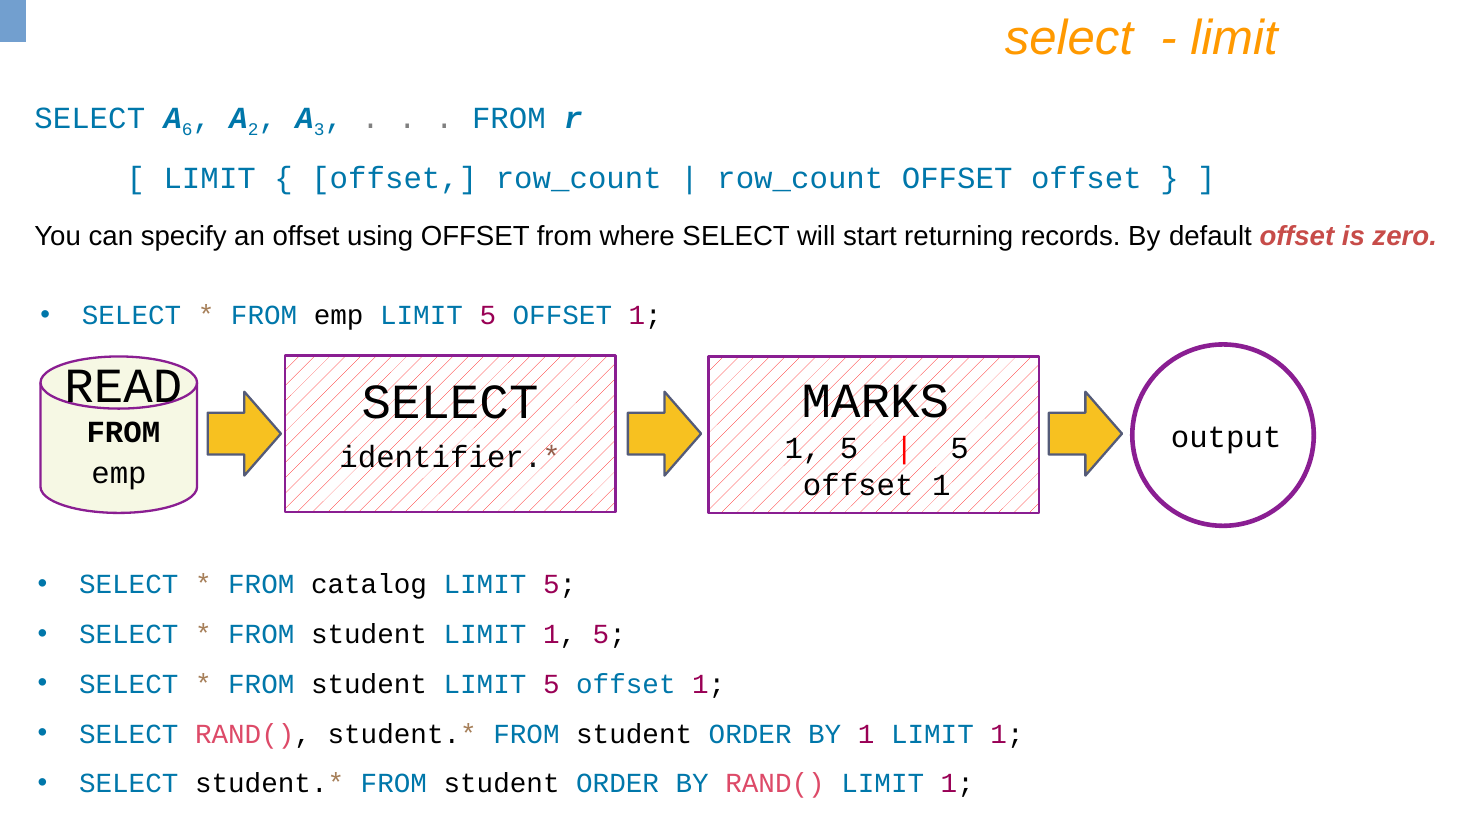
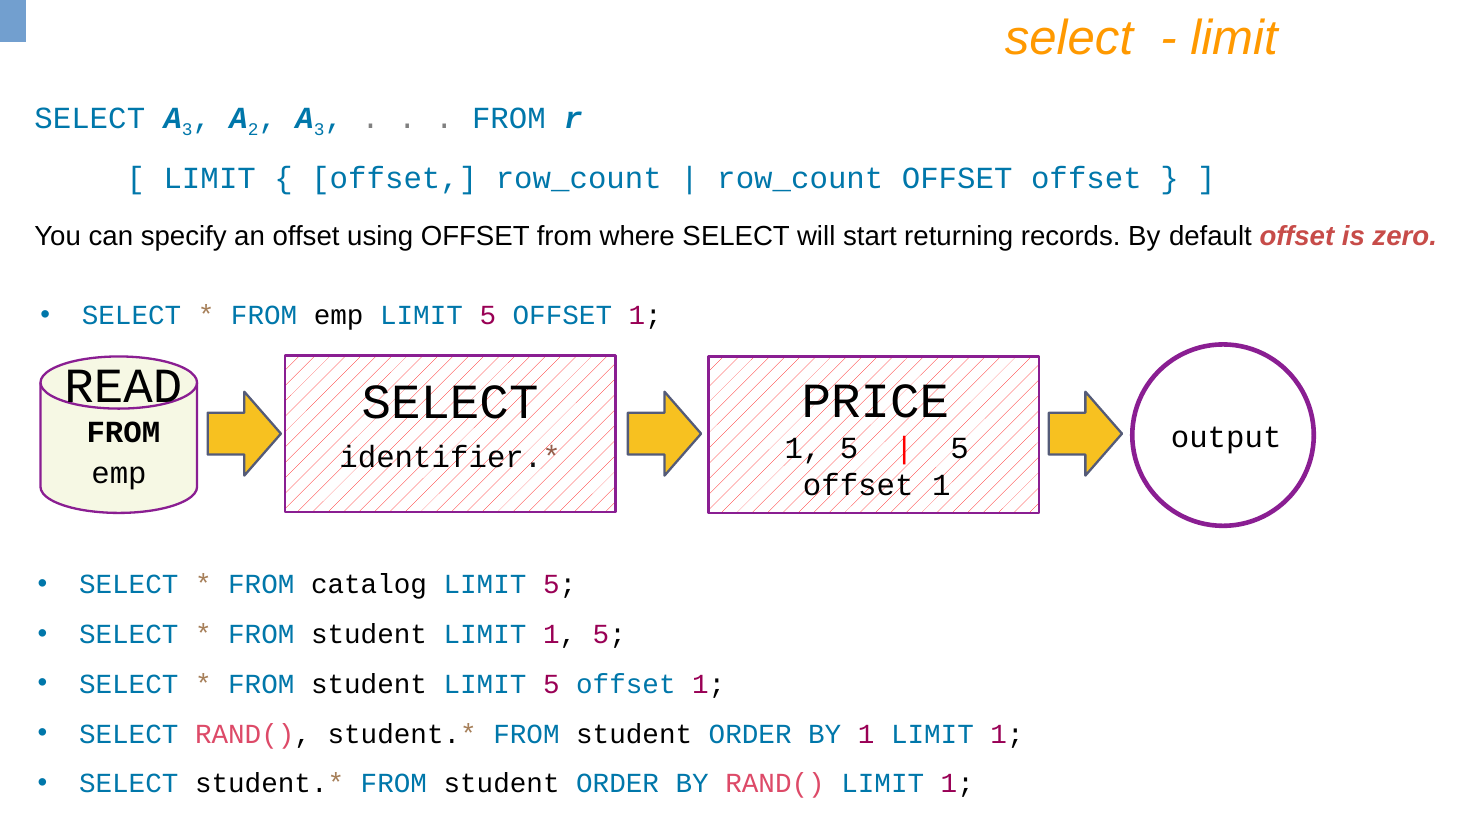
6 at (187, 130): 6 -> 3
MARKS: MARKS -> PRICE
